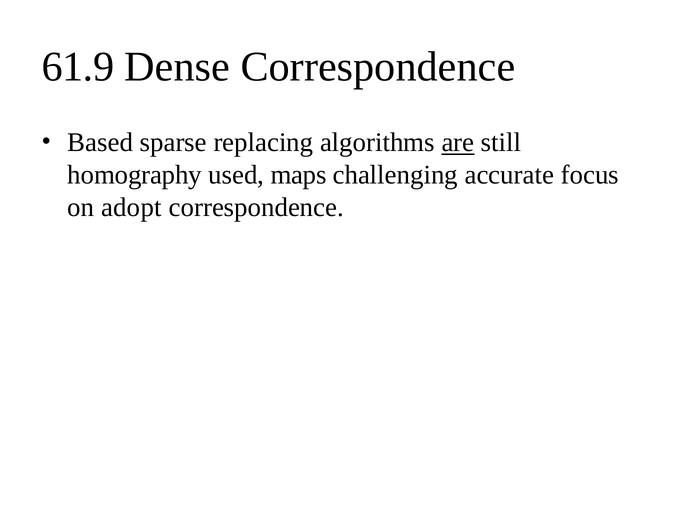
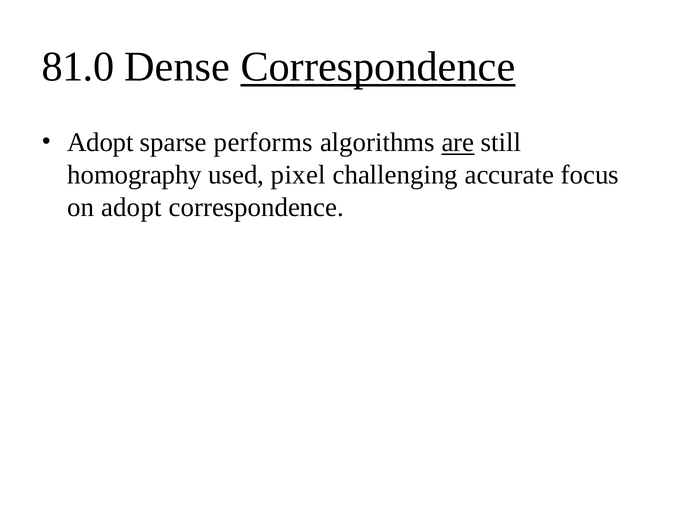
61.9: 61.9 -> 81.0
Correspondence at (378, 67) underline: none -> present
Based at (100, 143): Based -> Adopt
replacing: replacing -> performs
maps: maps -> pixel
